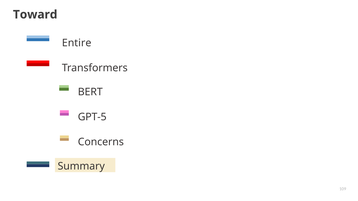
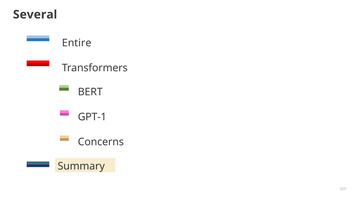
Toward: Toward -> Several
GPT-5: GPT-5 -> GPT-1
